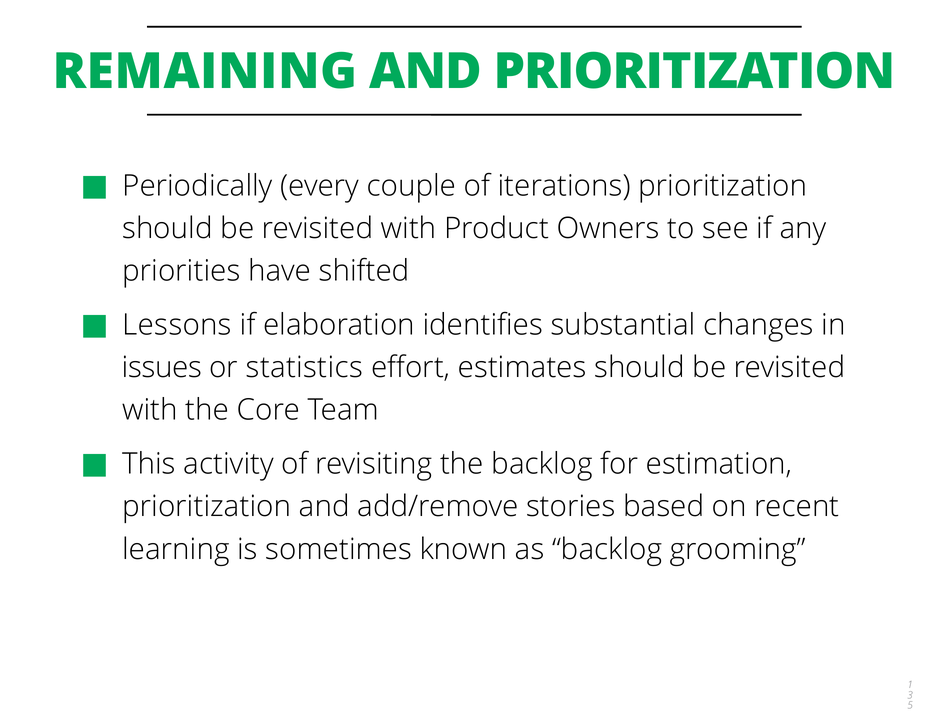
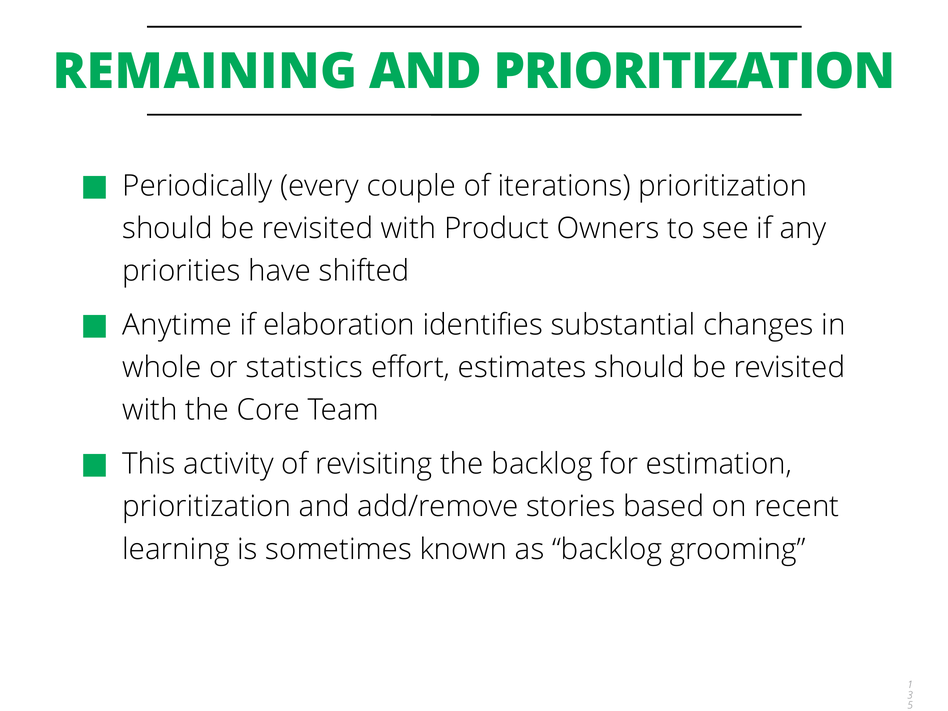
Lessons: Lessons -> Anytime
issues: issues -> whole
